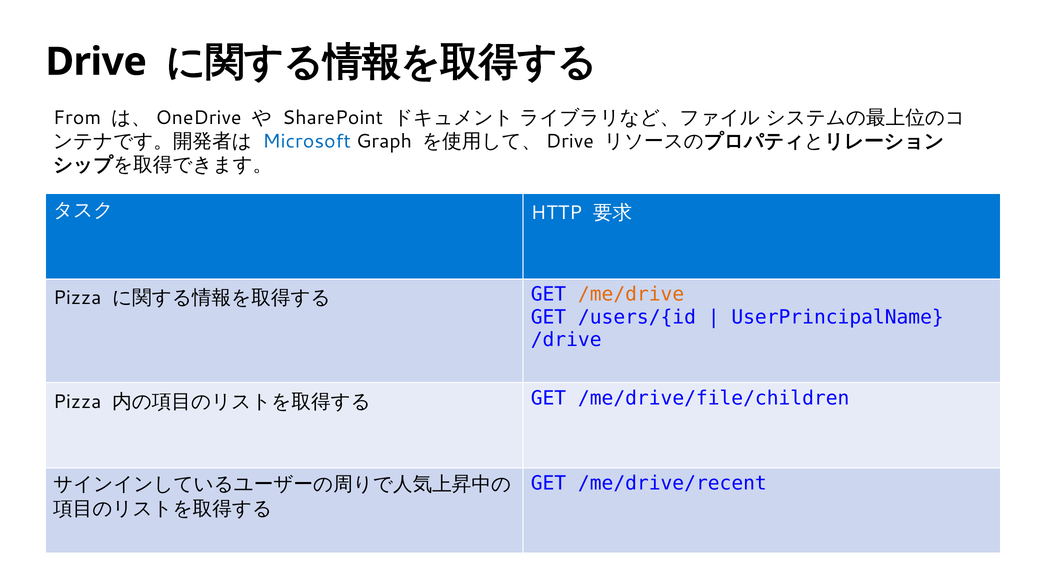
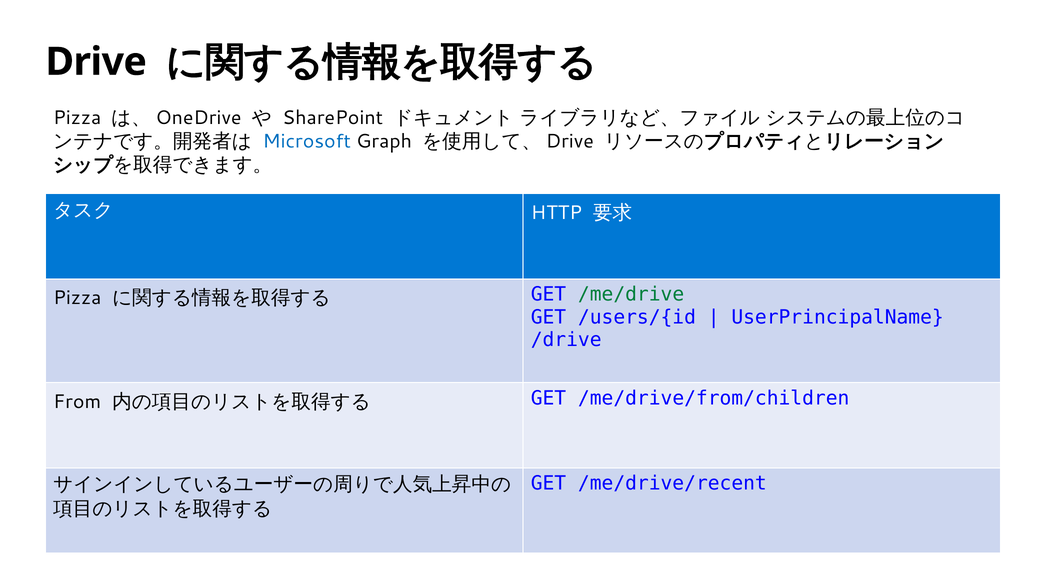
From at (77, 118): From -> Pizza
/me/drive colour: orange -> green
Pizza at (77, 402): Pizza -> From
/me/drive/file/children: /me/drive/file/children -> /me/drive/from/children
